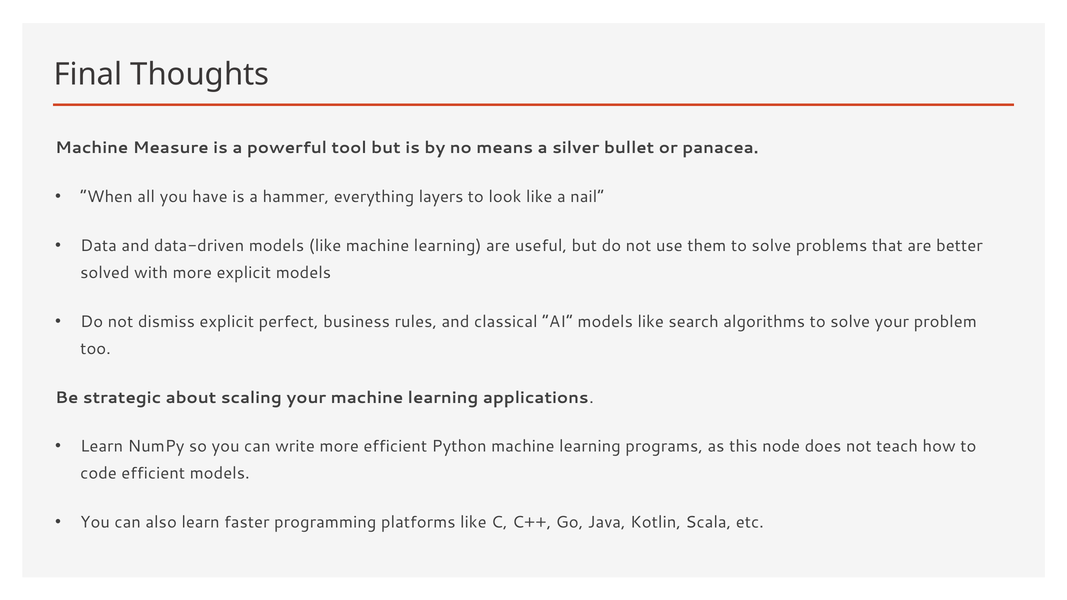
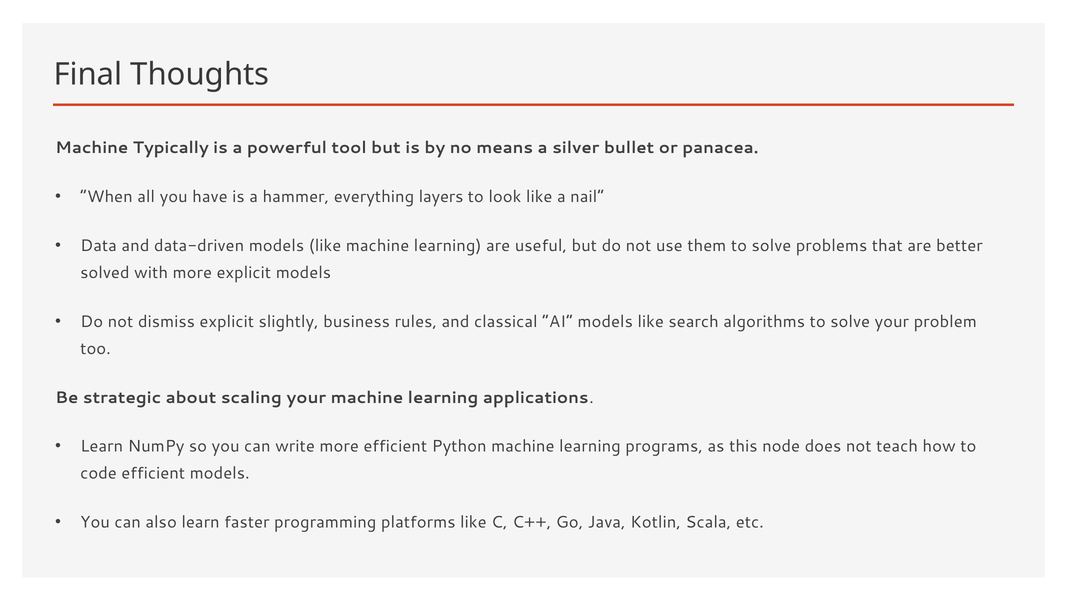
Measure: Measure -> Typically
perfect: perfect -> slightly
